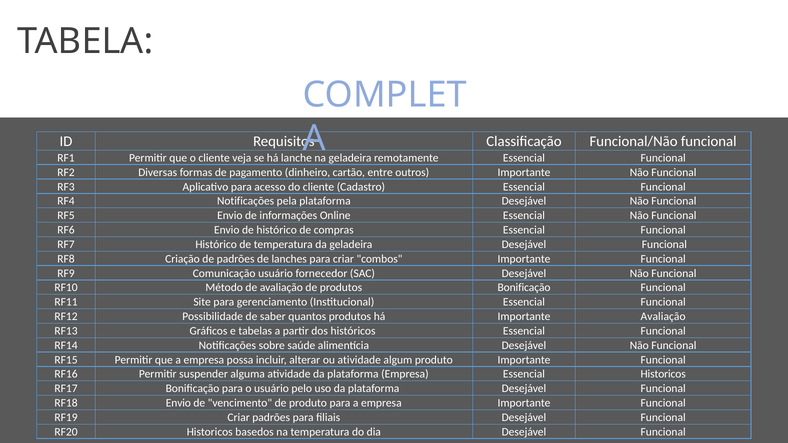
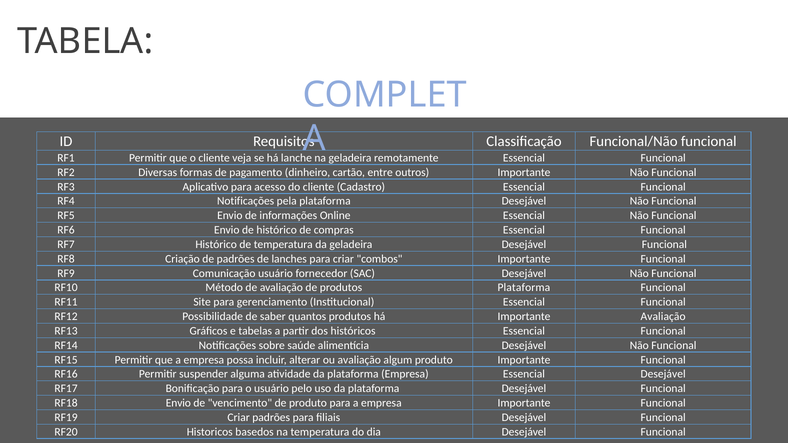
produtos Bonificação: Bonificação -> Plataforma
ou atividade: atividade -> avaliação
Essencial Historicos: Historicos -> Desejável
